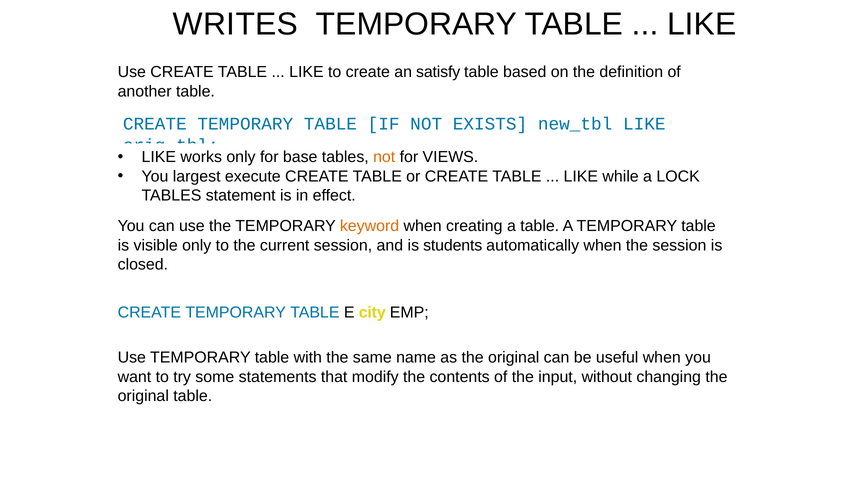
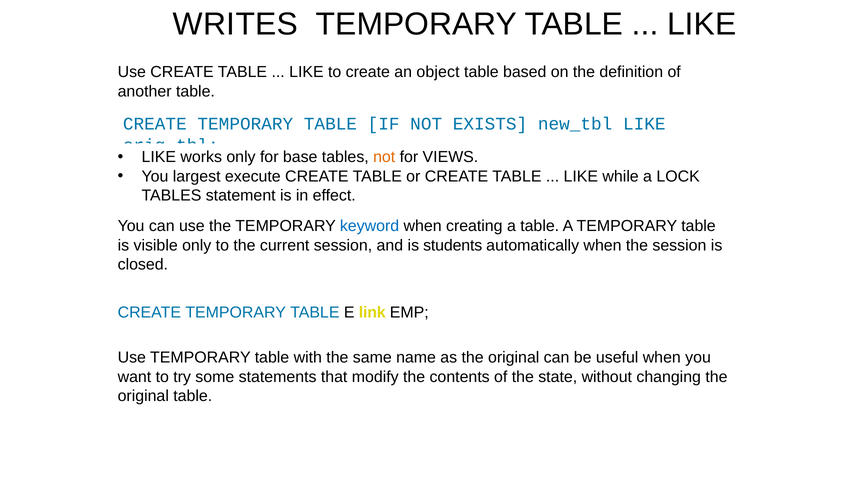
satisfy: satisfy -> object
keyword colour: orange -> blue
city: city -> link
input: input -> state
